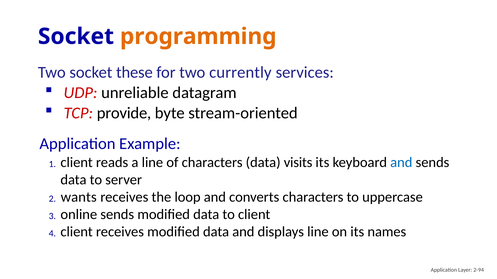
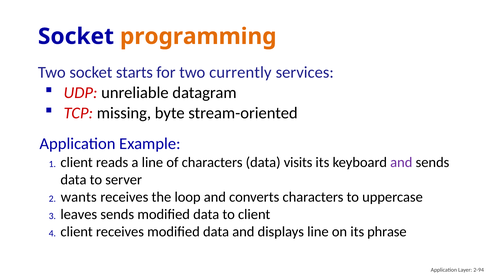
these: these -> starts
provide: provide -> missing
and at (401, 163) colour: blue -> purple
online: online -> leaves
names: names -> phrase
